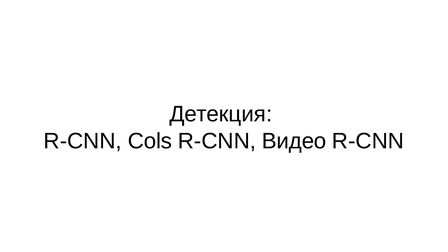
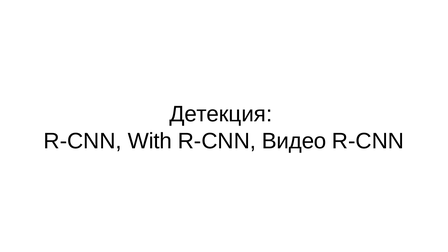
Cols: Cols -> With
